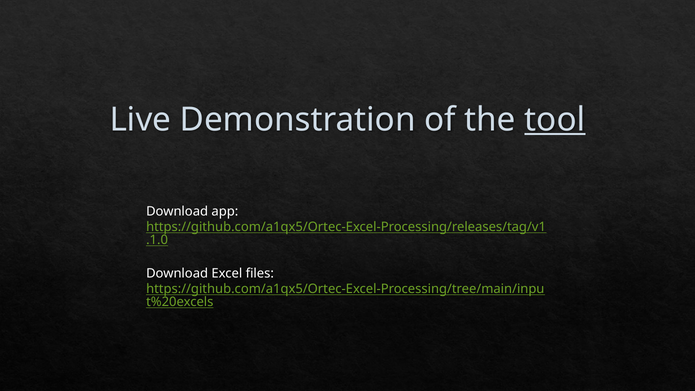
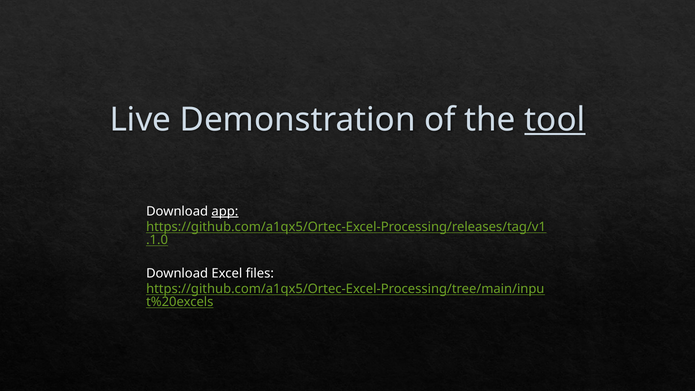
app underline: none -> present
